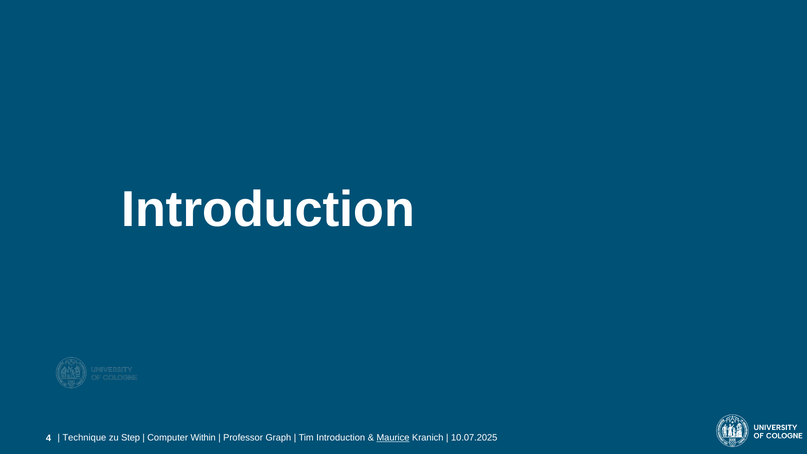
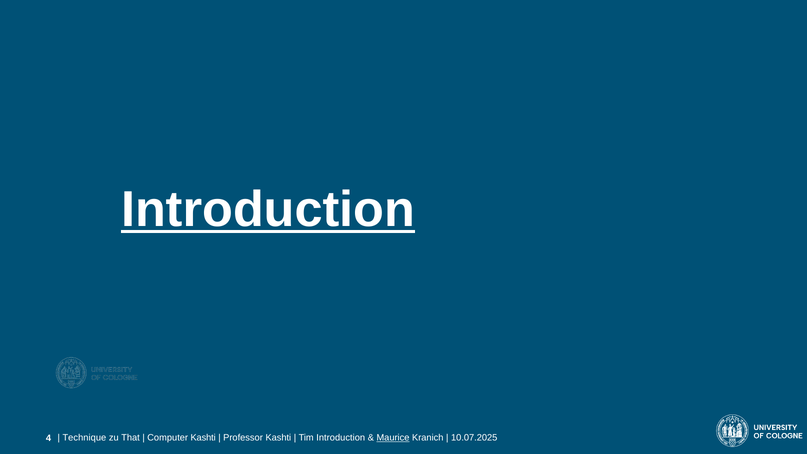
Introduction at (268, 210) underline: none -> present
Step: Step -> That
Computer Within: Within -> Kashti
Professor Graph: Graph -> Kashti
